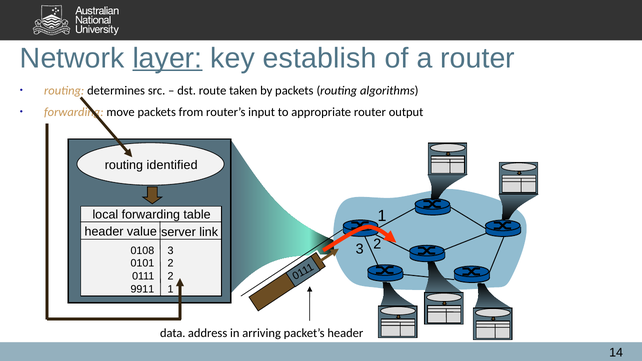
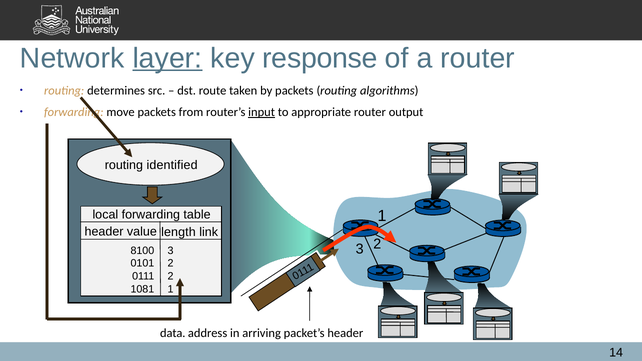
establish: establish -> response
input underline: none -> present
server: server -> length
0108: 0108 -> 8100
9911: 9911 -> 1081
